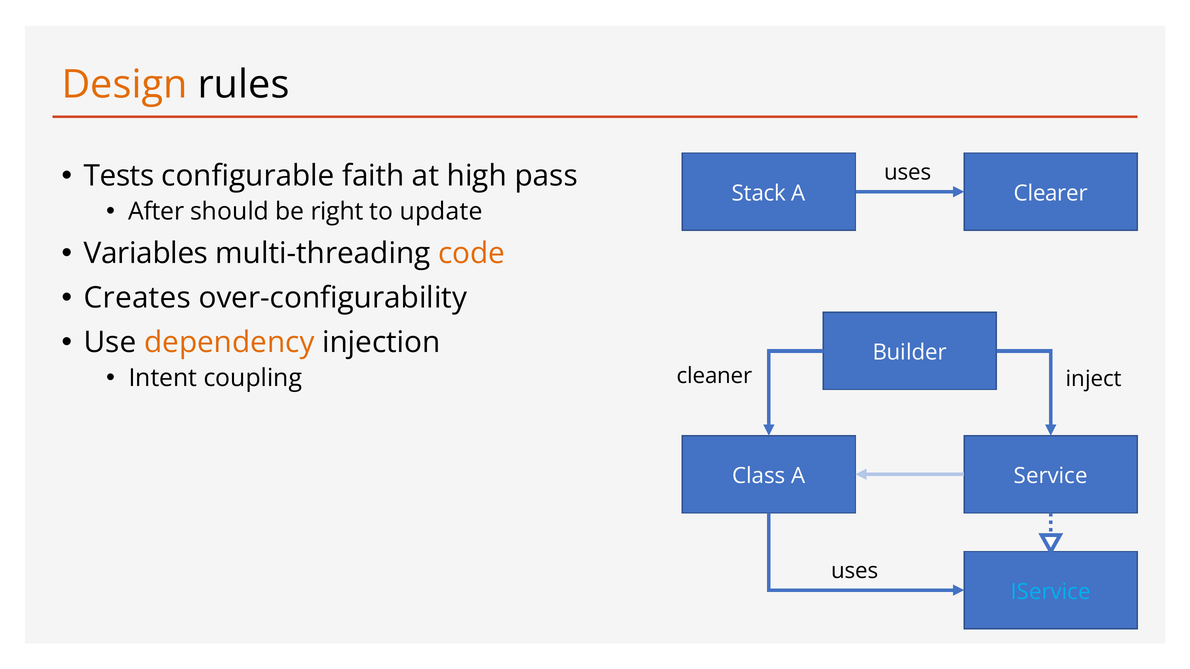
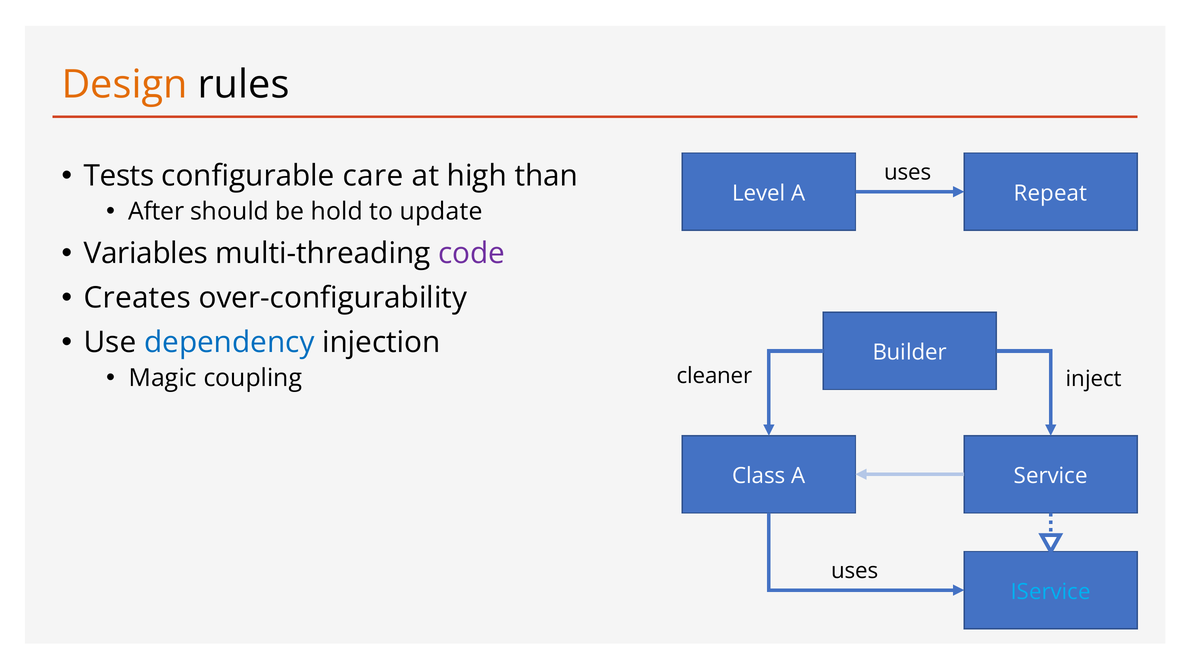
faith: faith -> care
pass: pass -> than
Stack: Stack -> Level
Clearer: Clearer -> Repeat
right: right -> hold
code colour: orange -> purple
dependency colour: orange -> blue
Intent: Intent -> Magic
